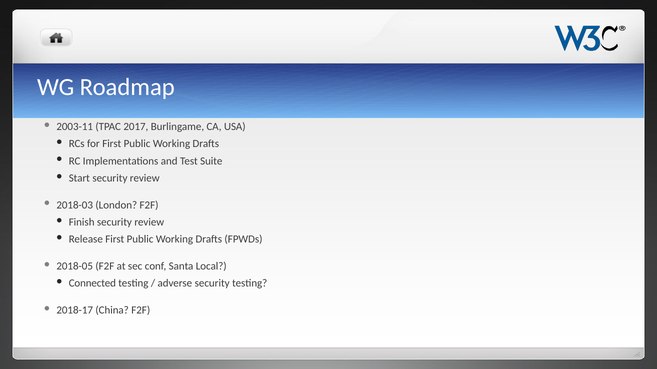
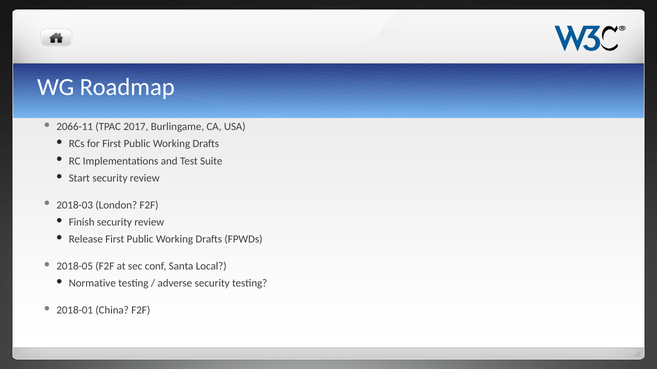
2003-11: 2003-11 -> 2066-11
Connected: Connected -> Normative
2018-17: 2018-17 -> 2018-01
